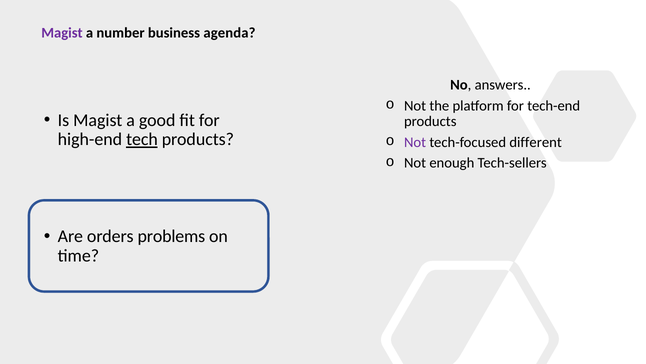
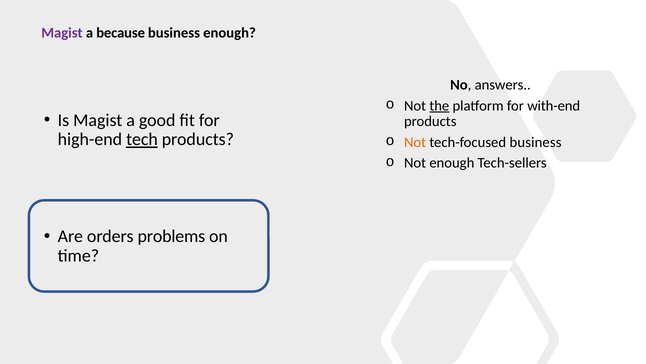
number: number -> because
business agenda: agenda -> enough
the underline: none -> present
tech-end: tech-end -> with-end
Not at (415, 142) colour: purple -> orange
tech-focused different: different -> business
